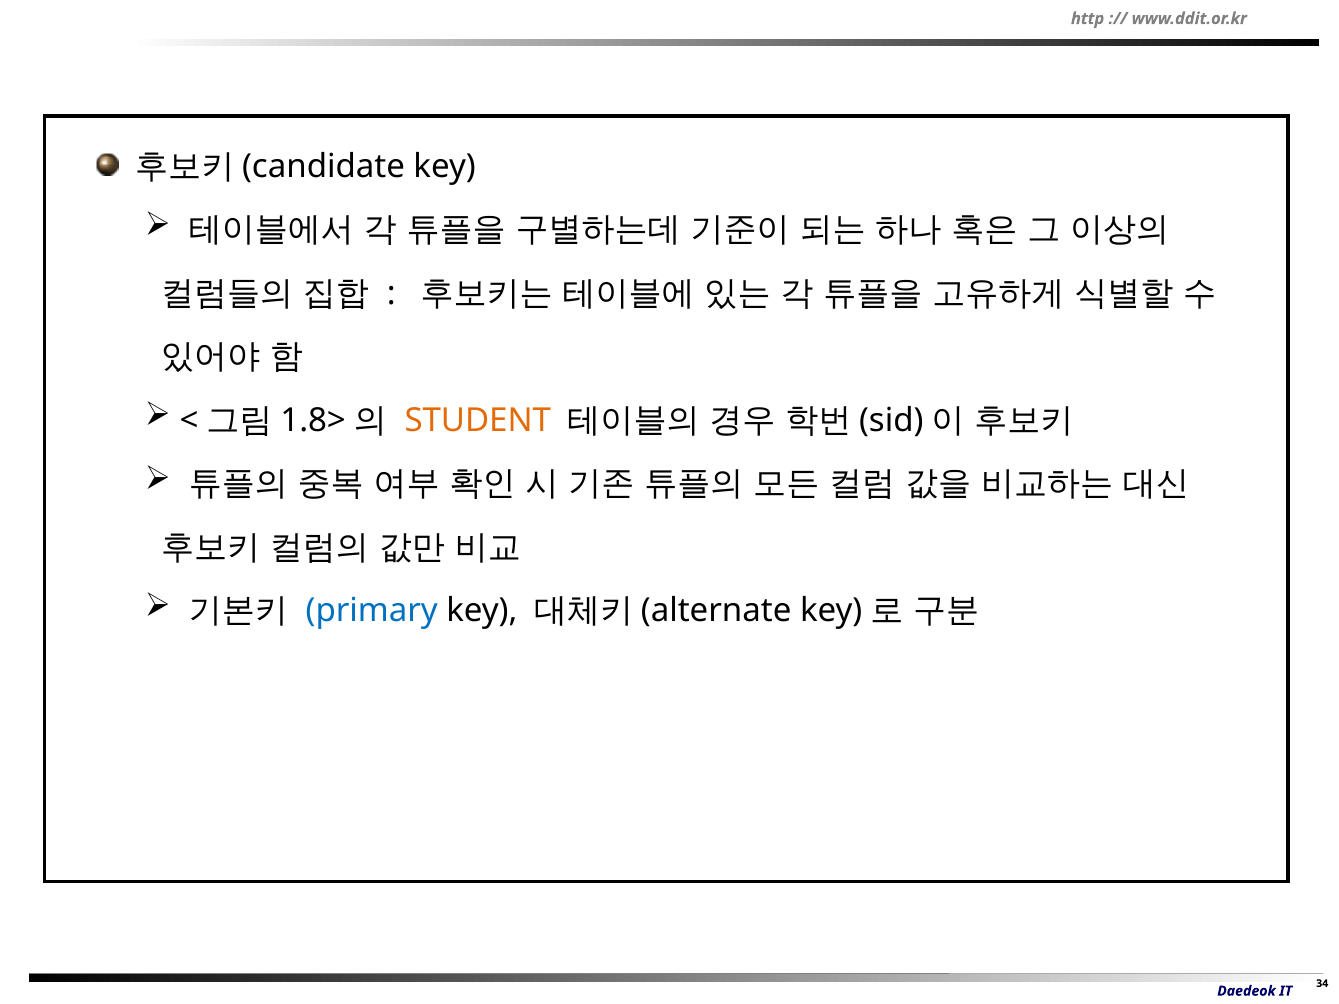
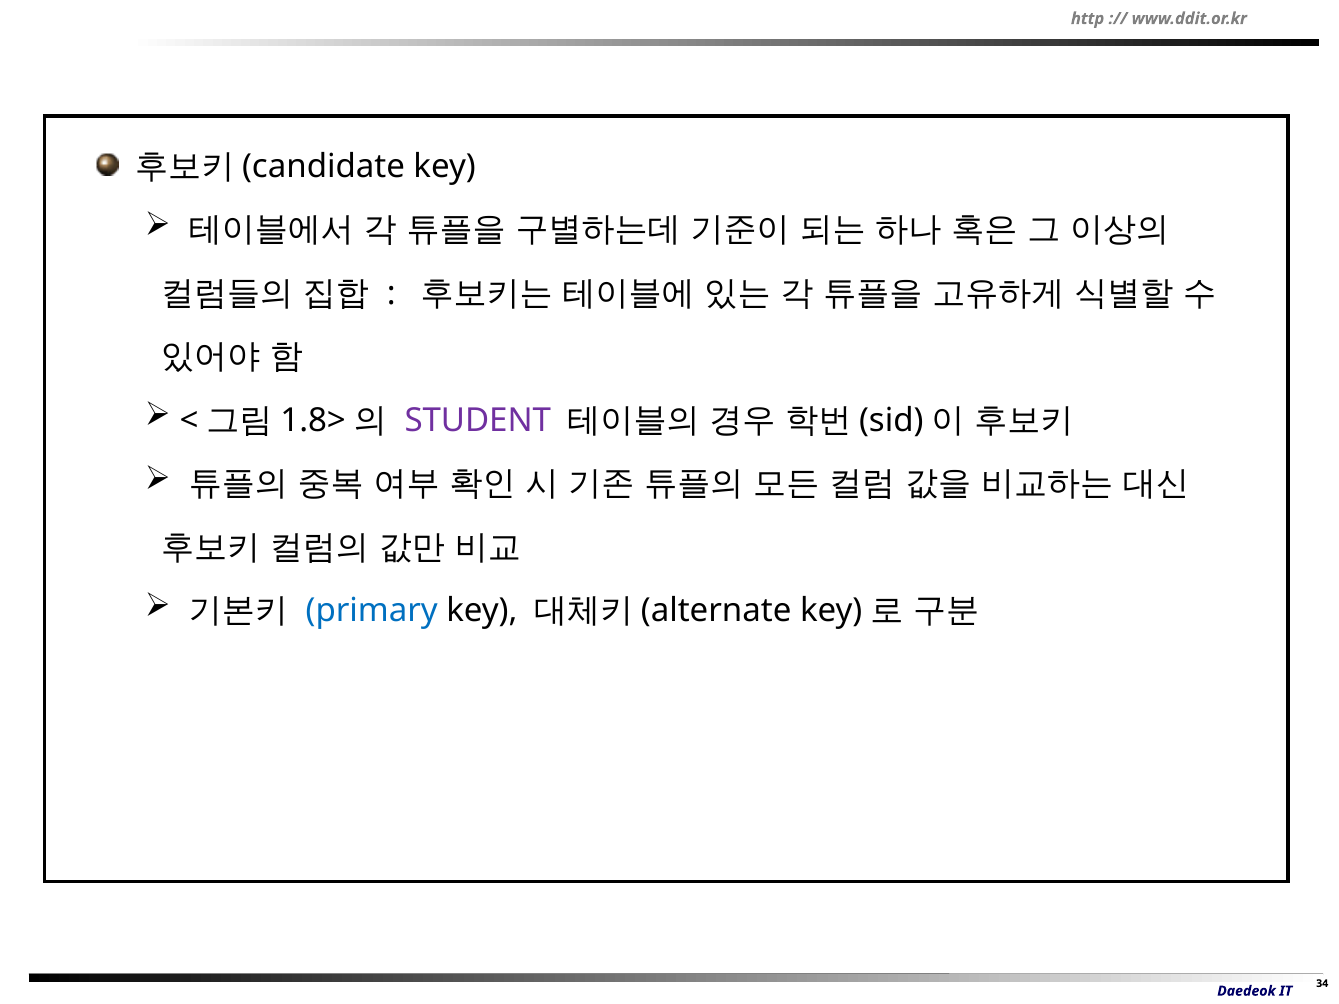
STUDENT colour: orange -> purple
